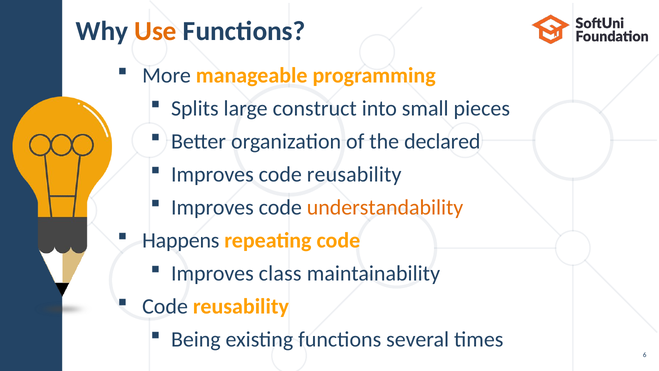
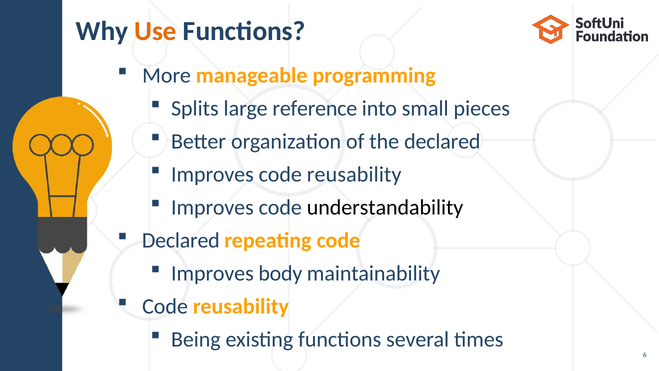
construct: construct -> reference
understandability colour: orange -> black
Happens at (181, 240): Happens -> Declared
class: class -> body
